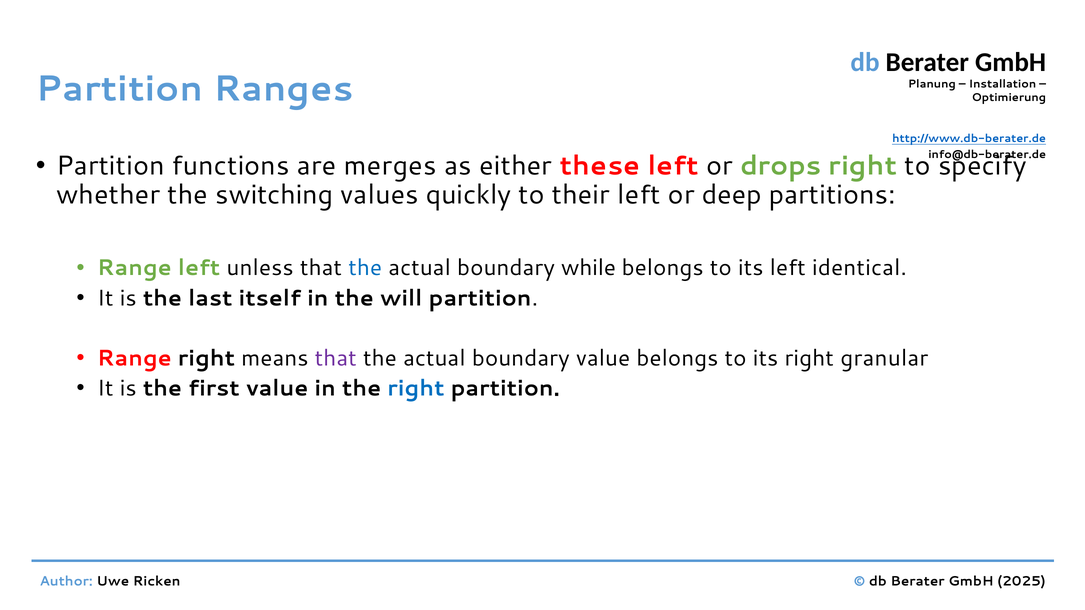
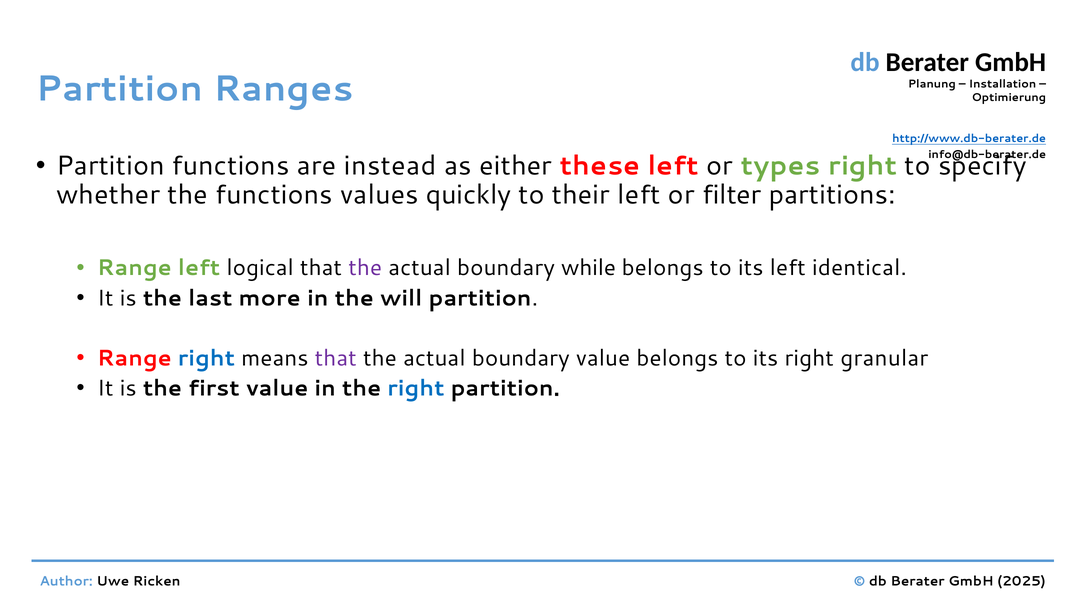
merges: merges -> instead
drops: drops -> types
the switching: switching -> functions
deep: deep -> filter
unless: unless -> logical
the at (365, 268) colour: blue -> purple
itself: itself -> more
right at (206, 358) colour: black -> blue
